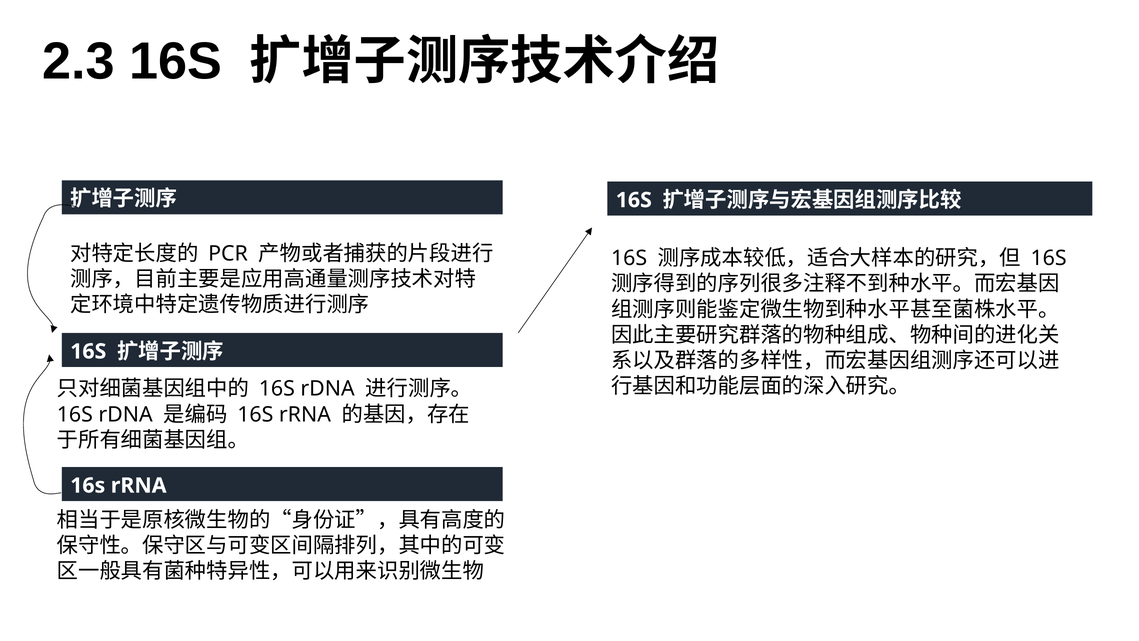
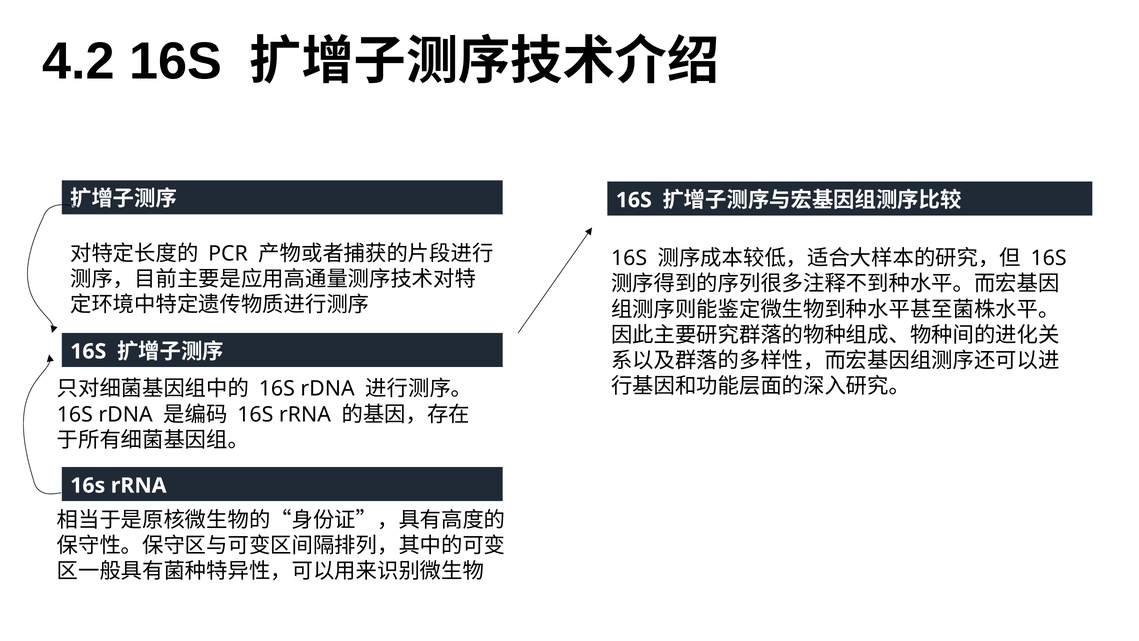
2.3: 2.3 -> 4.2
